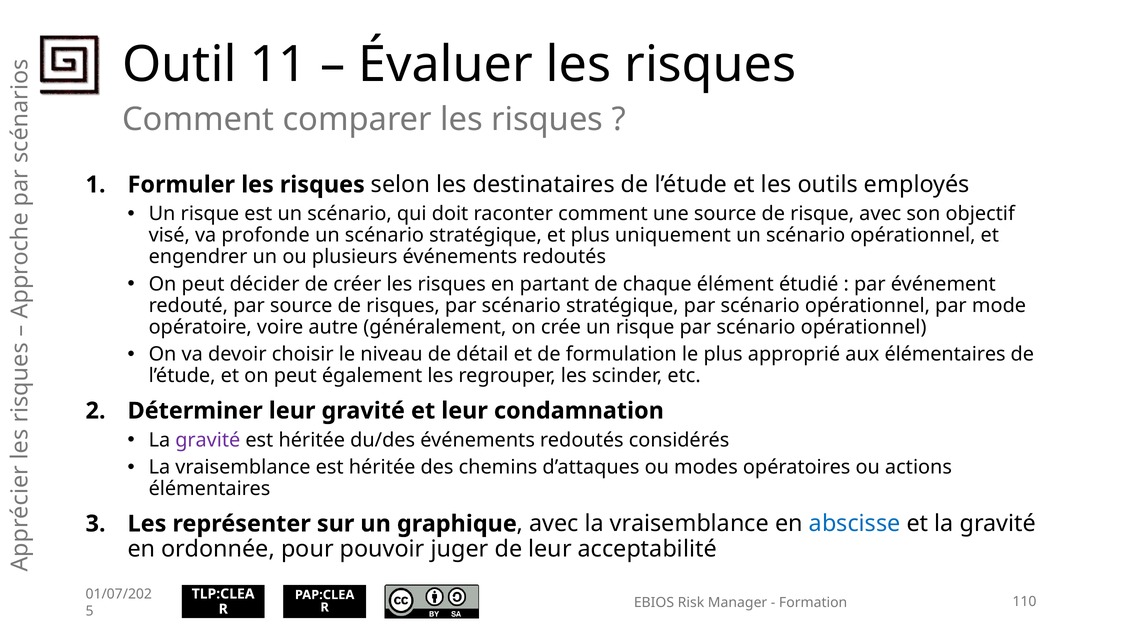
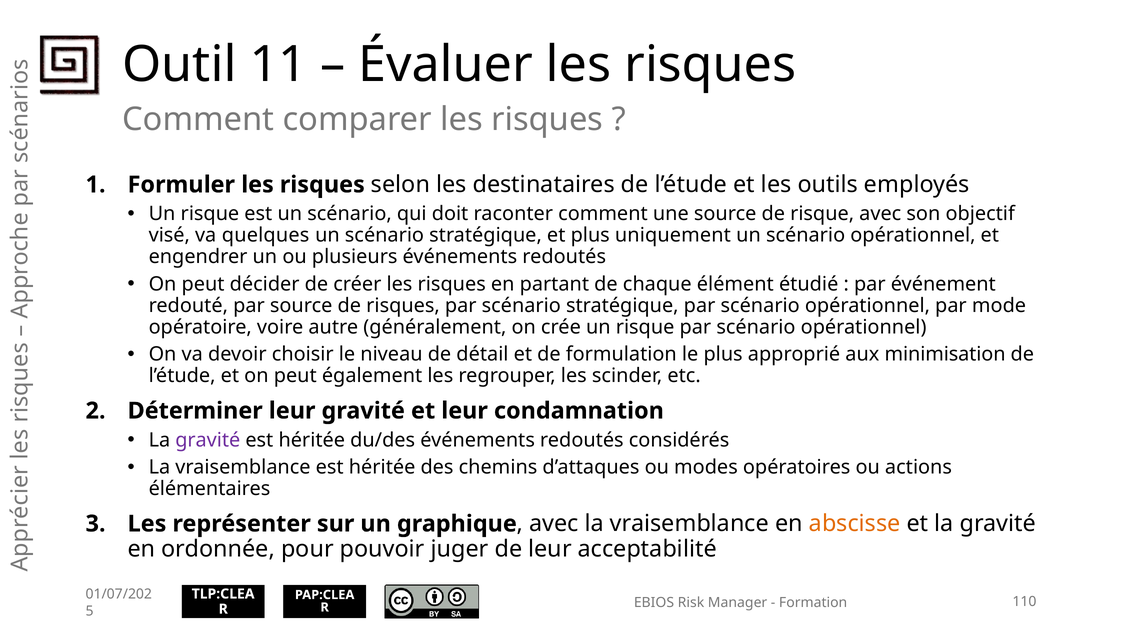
profonde: profonde -> quelques
aux élémentaires: élémentaires -> minimisation
abscisse colour: blue -> orange
